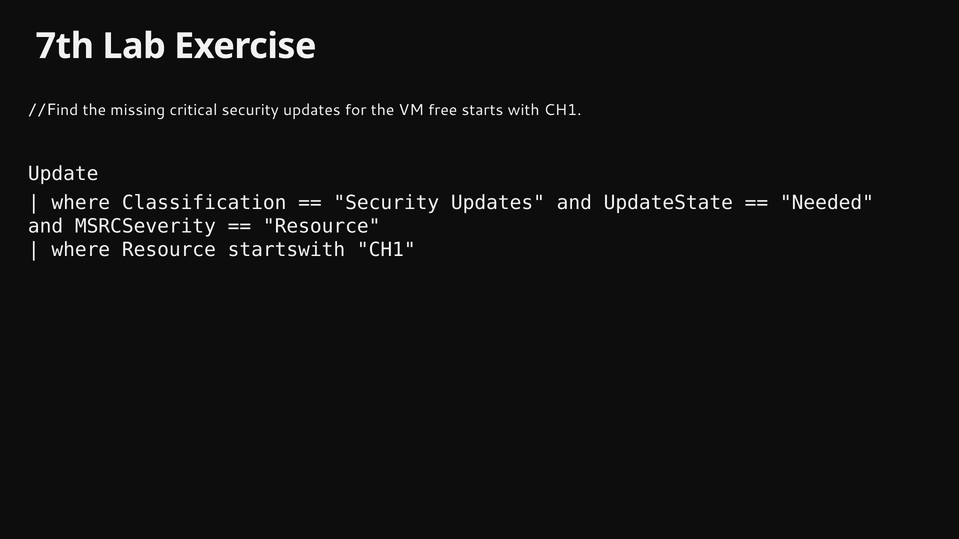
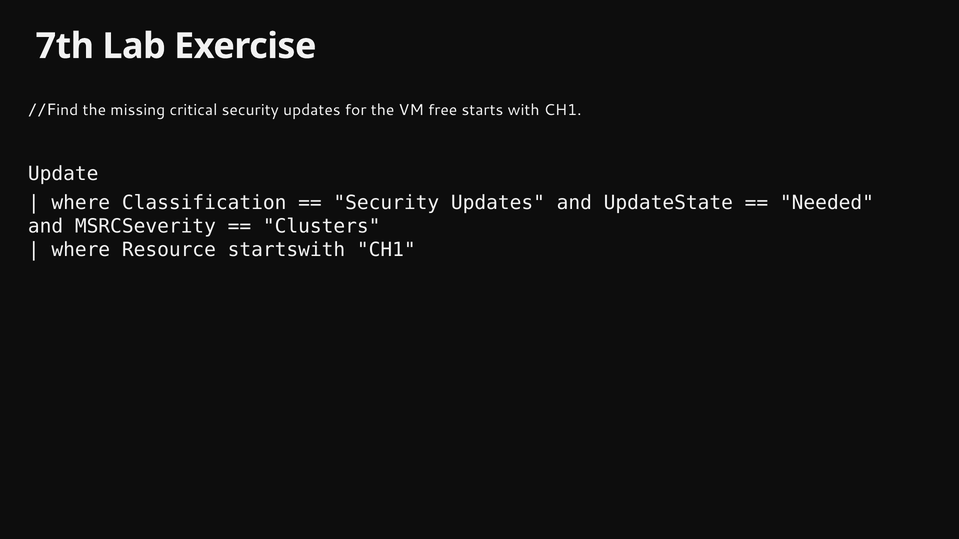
Resource at (322, 227): Resource -> Clusters
